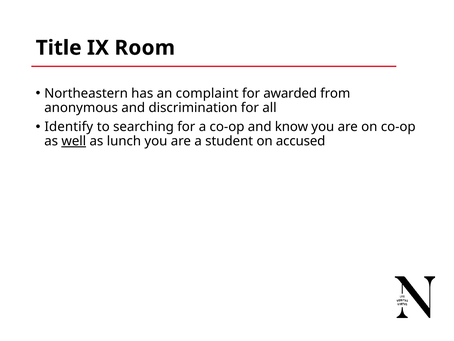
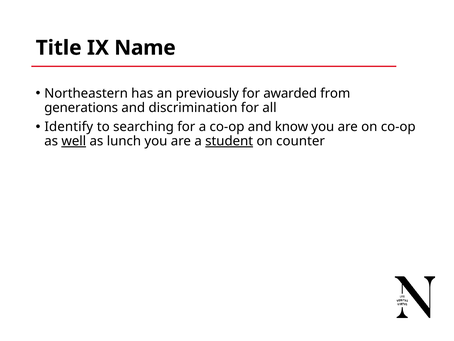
Room: Room -> Name
complaint: complaint -> previously
anonymous: anonymous -> generations
student underline: none -> present
accused: accused -> counter
